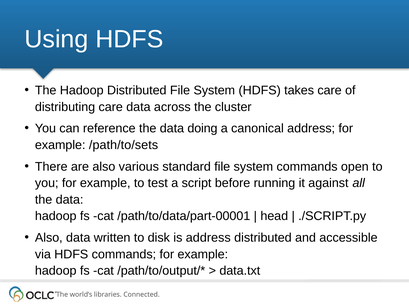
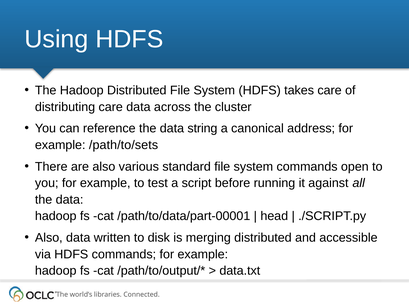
doing: doing -> string
is address: address -> merging
